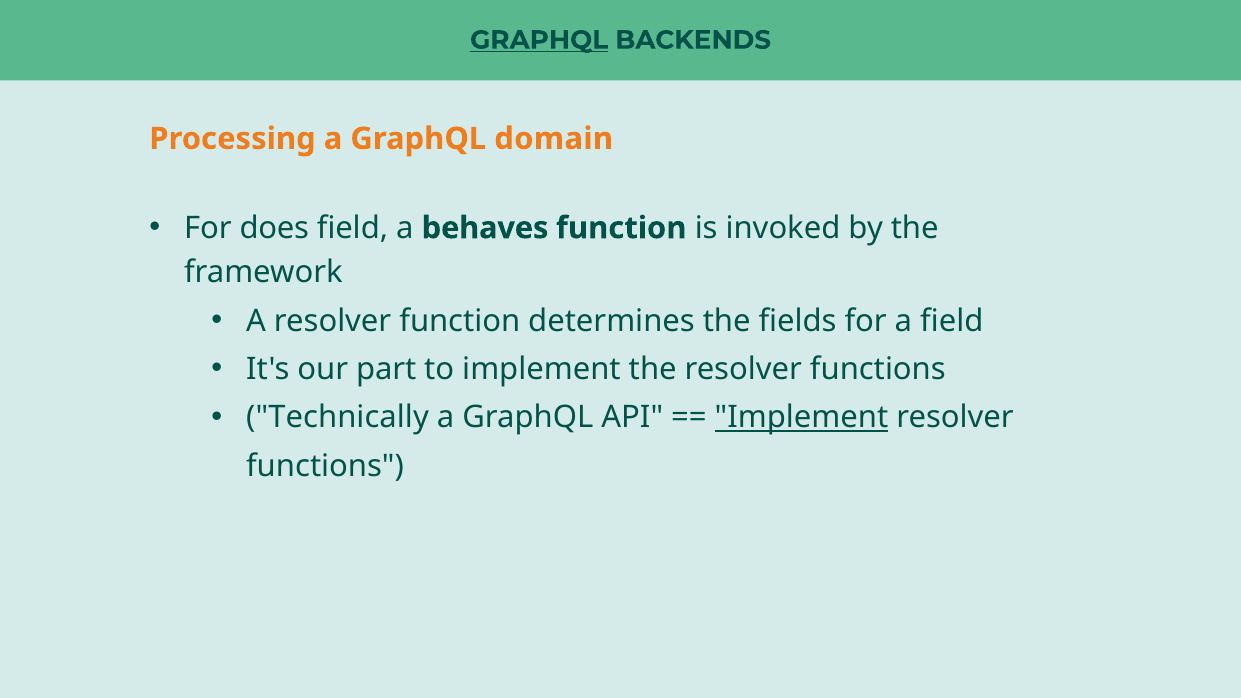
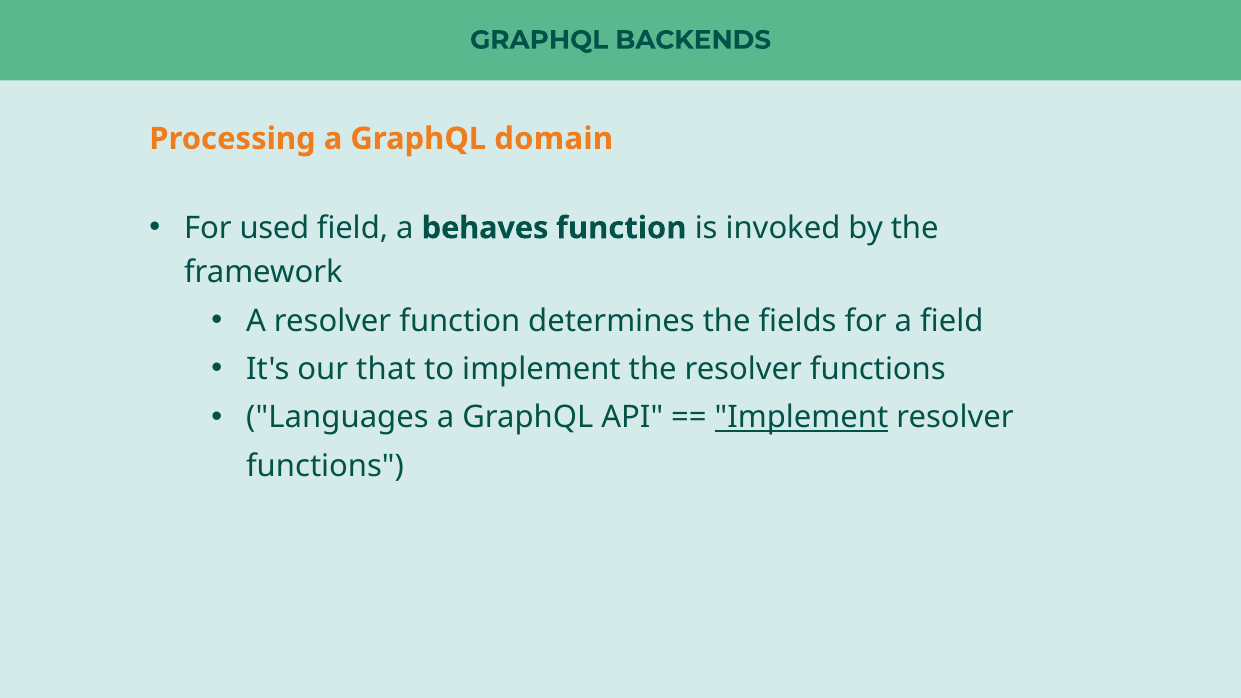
GRAPHQL at (539, 40) underline: present -> none
does: does -> used
part: part -> that
Technically: Technically -> Languages
